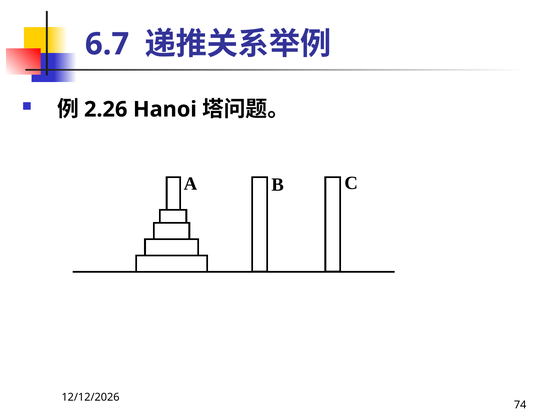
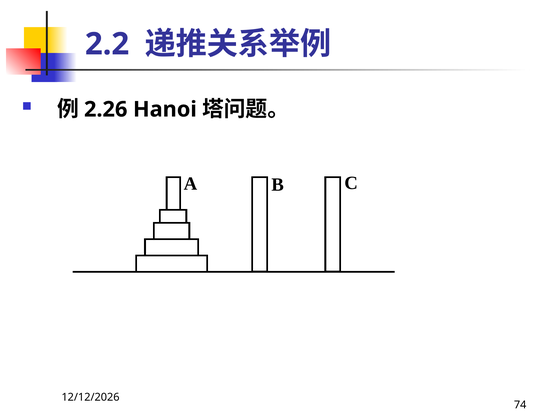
6.7: 6.7 -> 2.2
